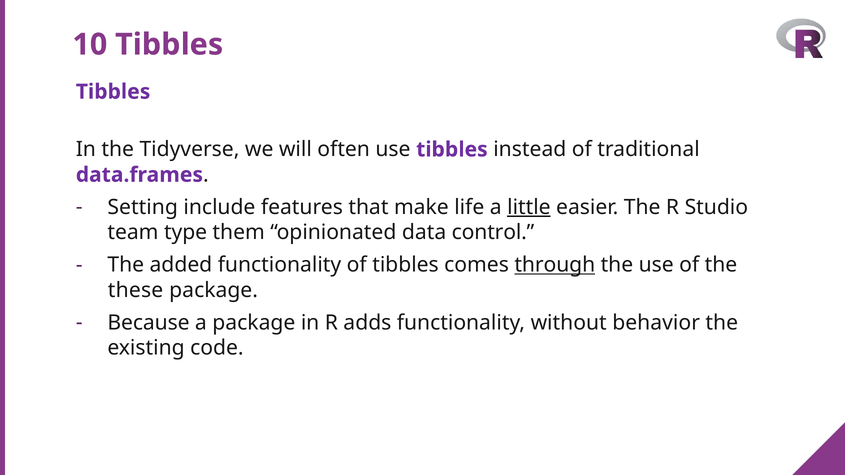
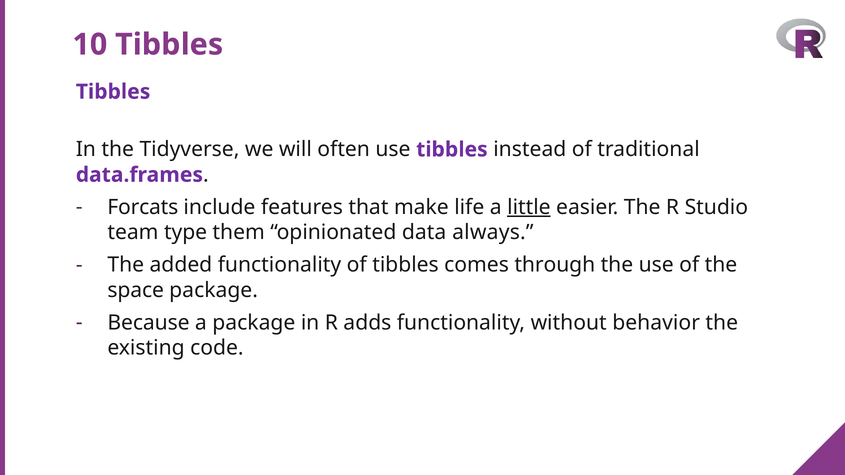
Setting: Setting -> Forcats
control: control -> always
through underline: present -> none
these: these -> space
